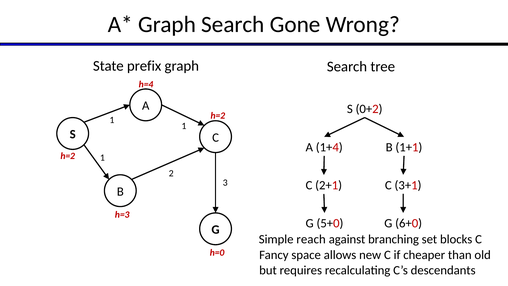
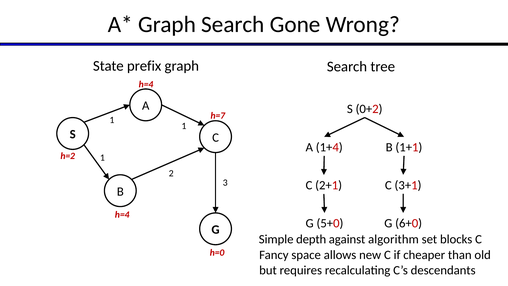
h=2 at (218, 116): h=2 -> h=7
h=3 at (122, 214): h=3 -> h=4
reach: reach -> depth
branching: branching -> algorithm
